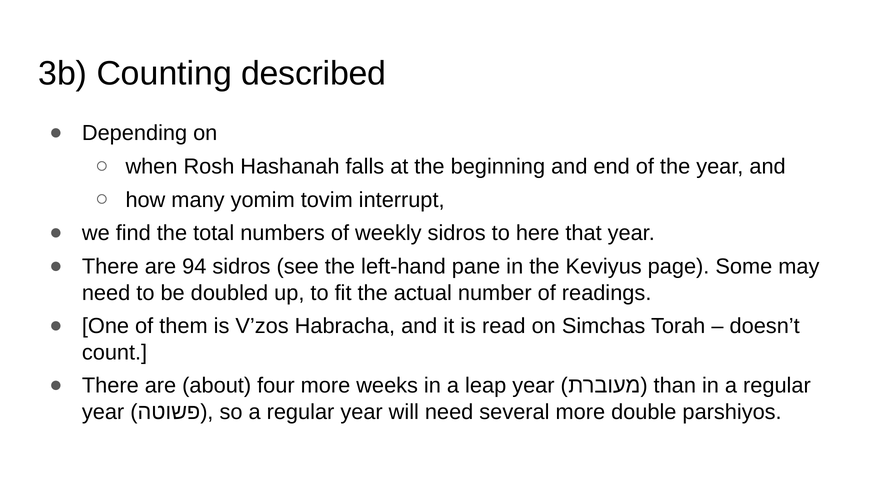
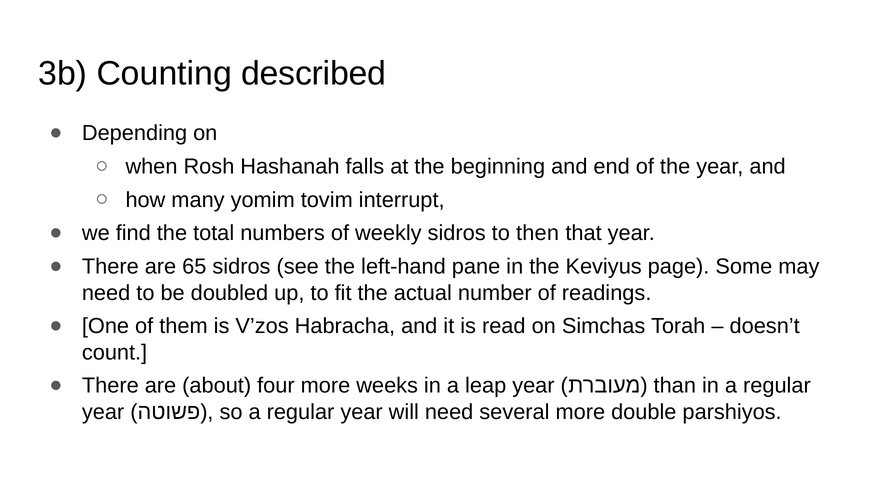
here: here -> then
94: 94 -> 65
